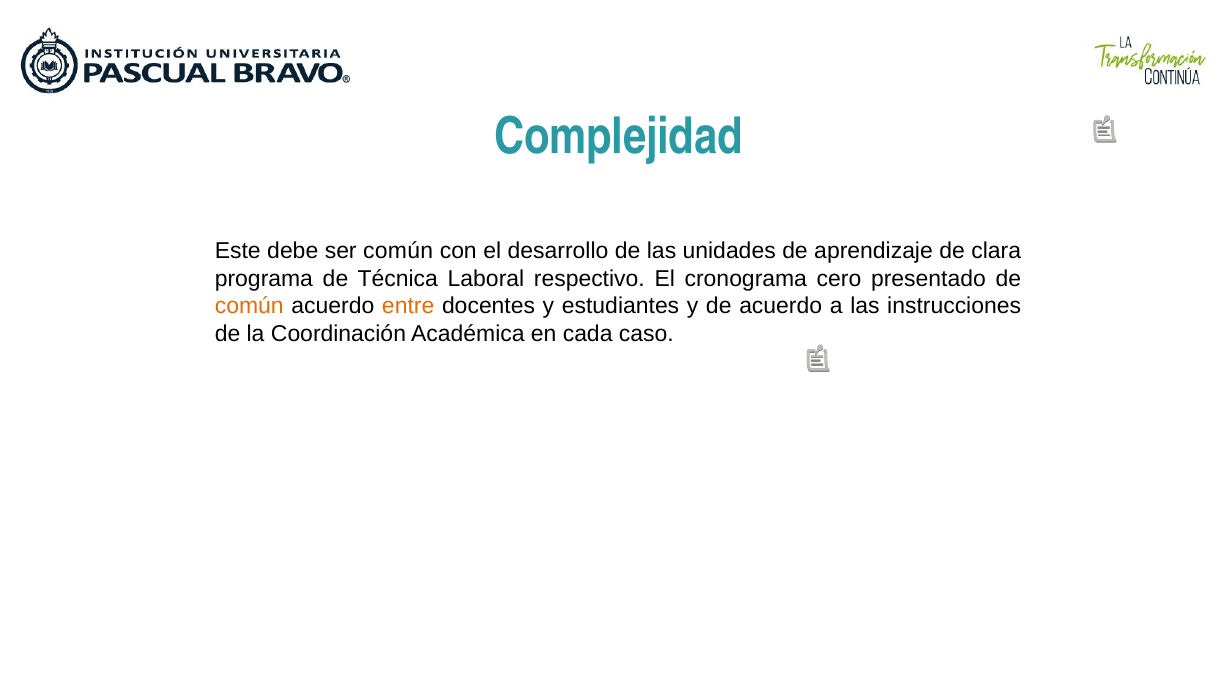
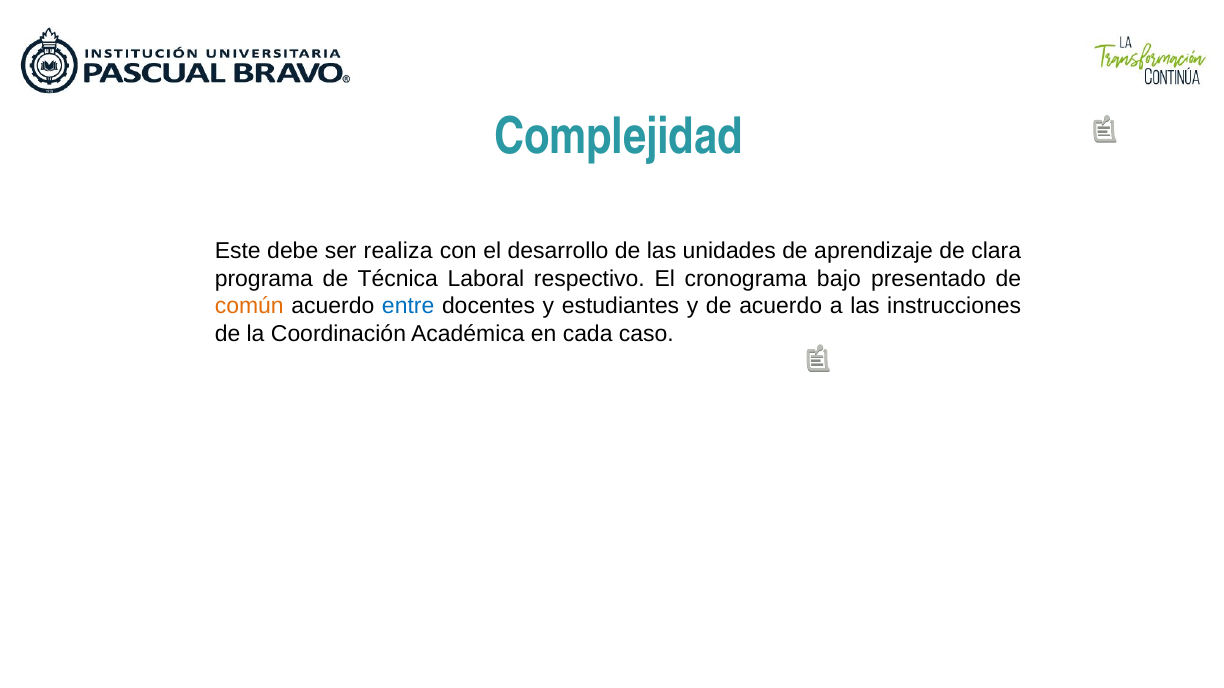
ser común: común -> realiza
cero: cero -> bajo
entre colour: orange -> blue
